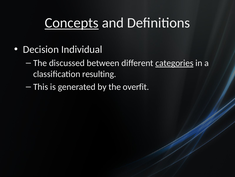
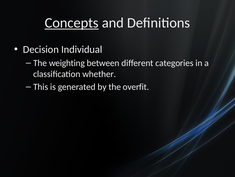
discussed: discussed -> weighting
categories underline: present -> none
resulting: resulting -> whether
